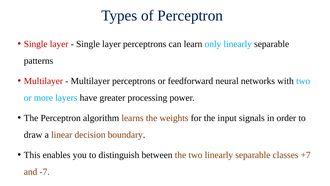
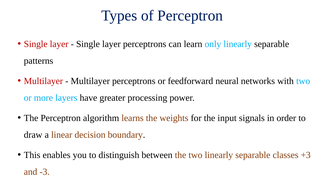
+7: +7 -> +3
-7: -7 -> -3
